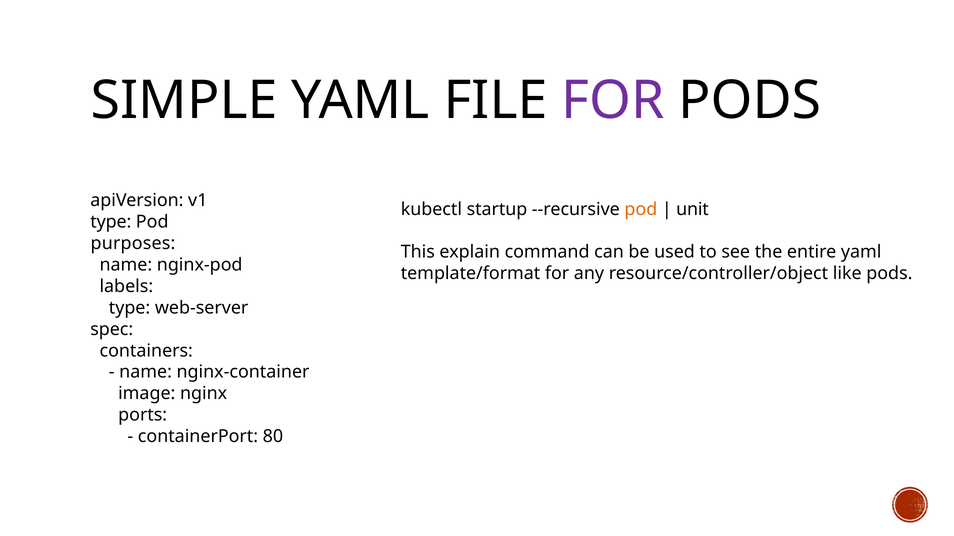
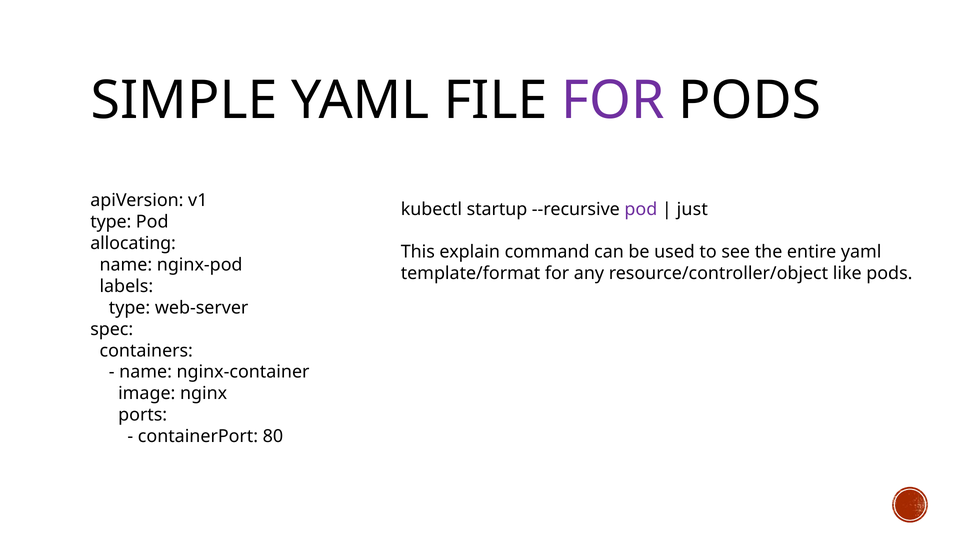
pod at (641, 209) colour: orange -> purple
unit: unit -> just
purposes: purposes -> allocating
